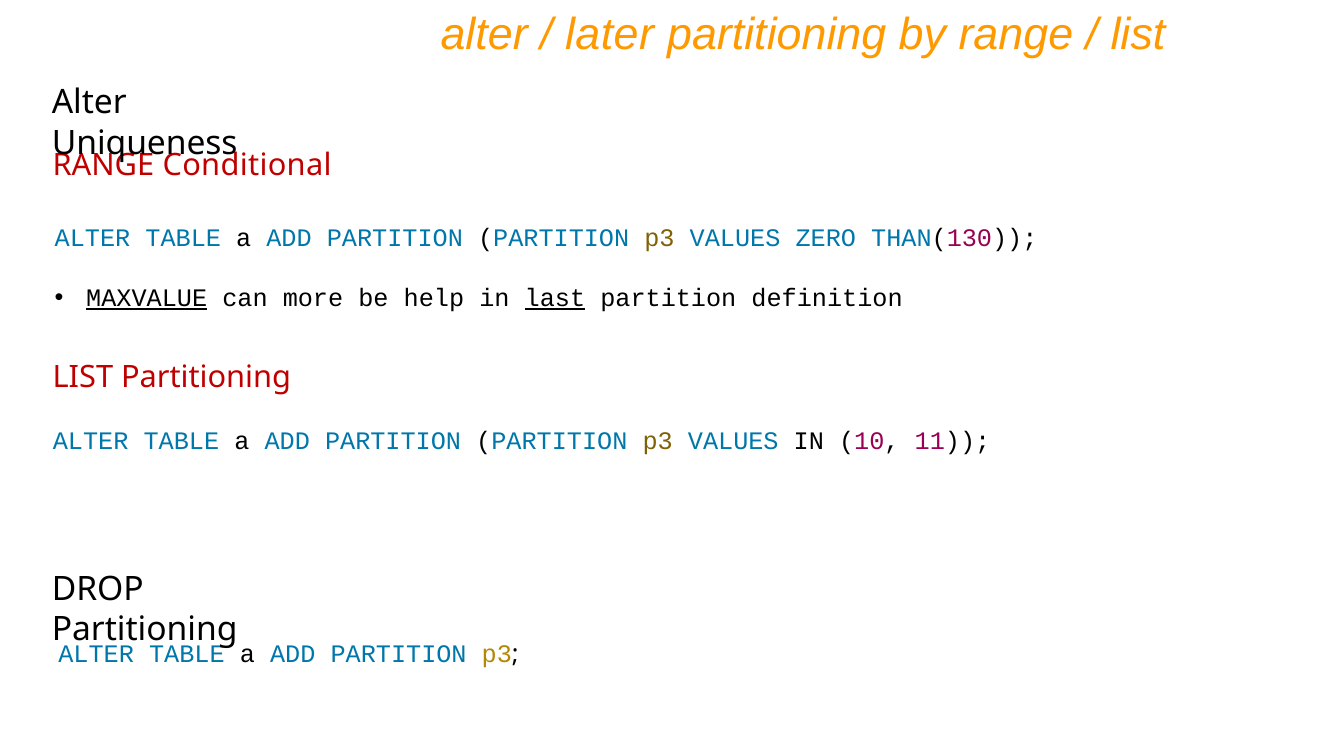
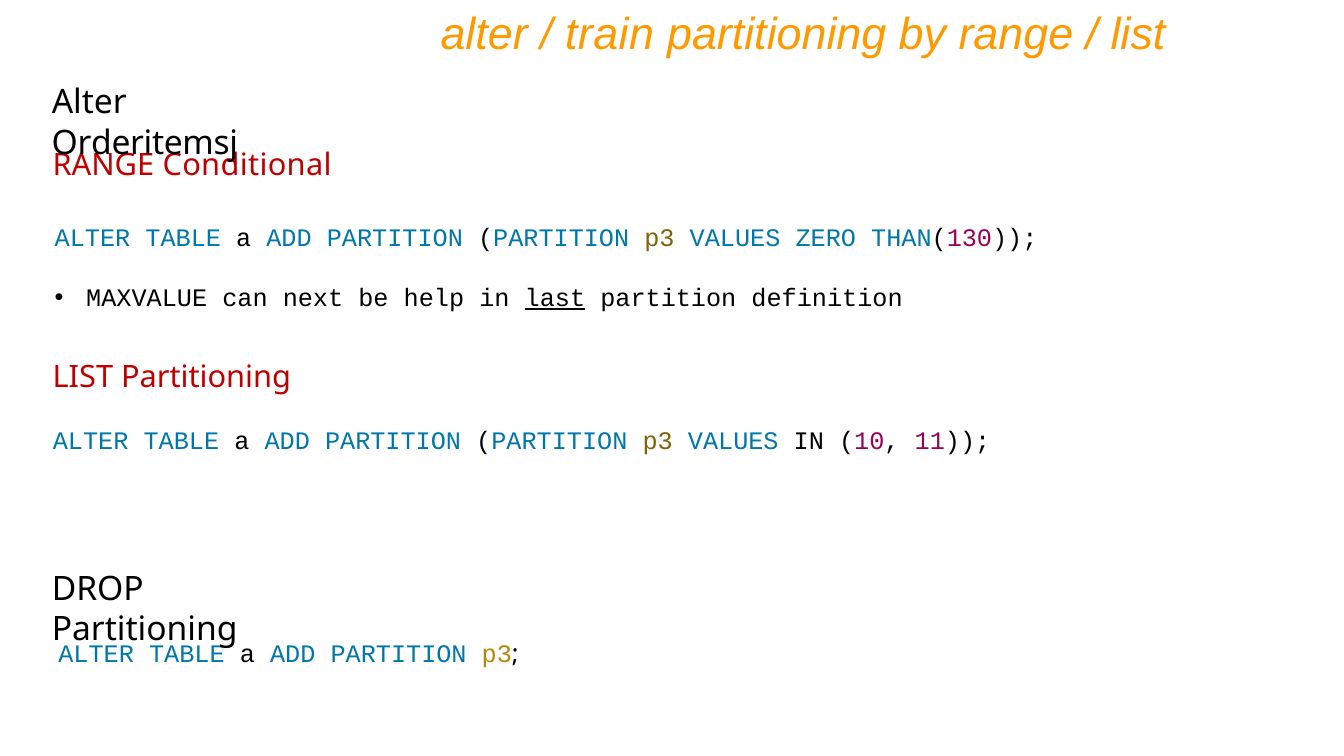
later: later -> train
Uniqueness: Uniqueness -> Orderitemsj
MAXVALUE underline: present -> none
more: more -> next
